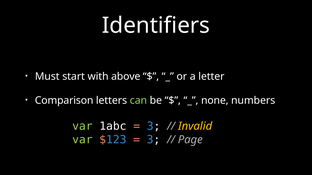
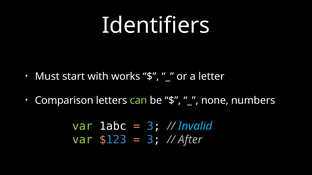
above: above -> works
Invalid colour: yellow -> light blue
Page: Page -> After
